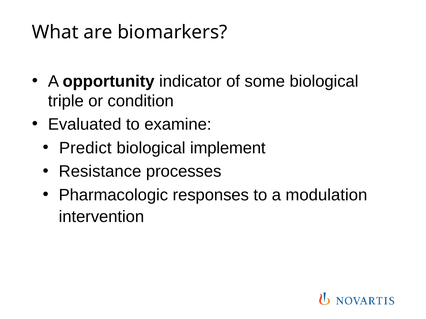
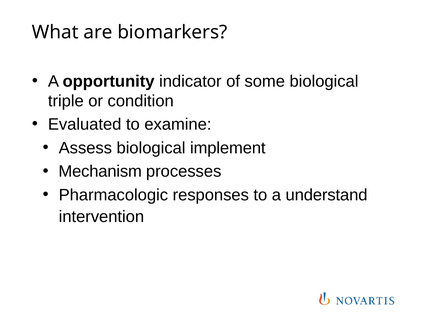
Predict: Predict -> Assess
Resistance: Resistance -> Mechanism
modulation: modulation -> understand
